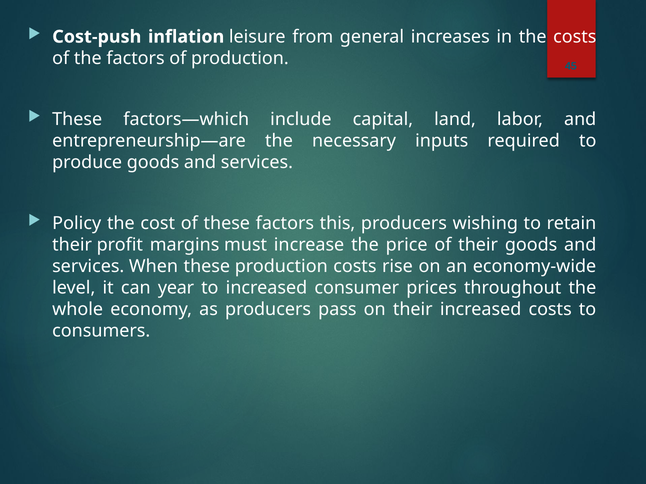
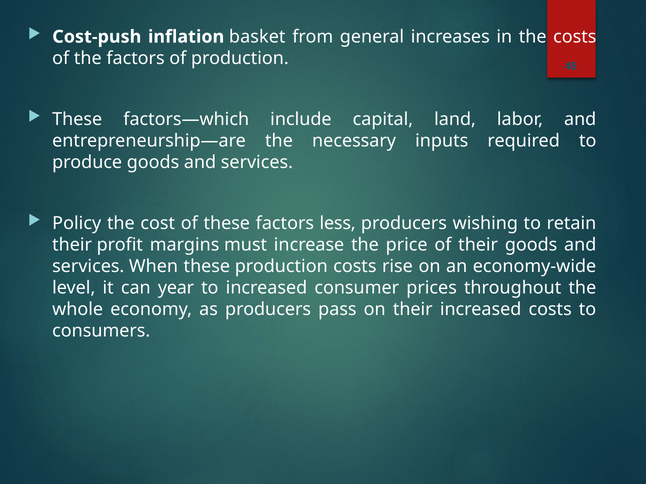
leisure: leisure -> basket
this: this -> less
